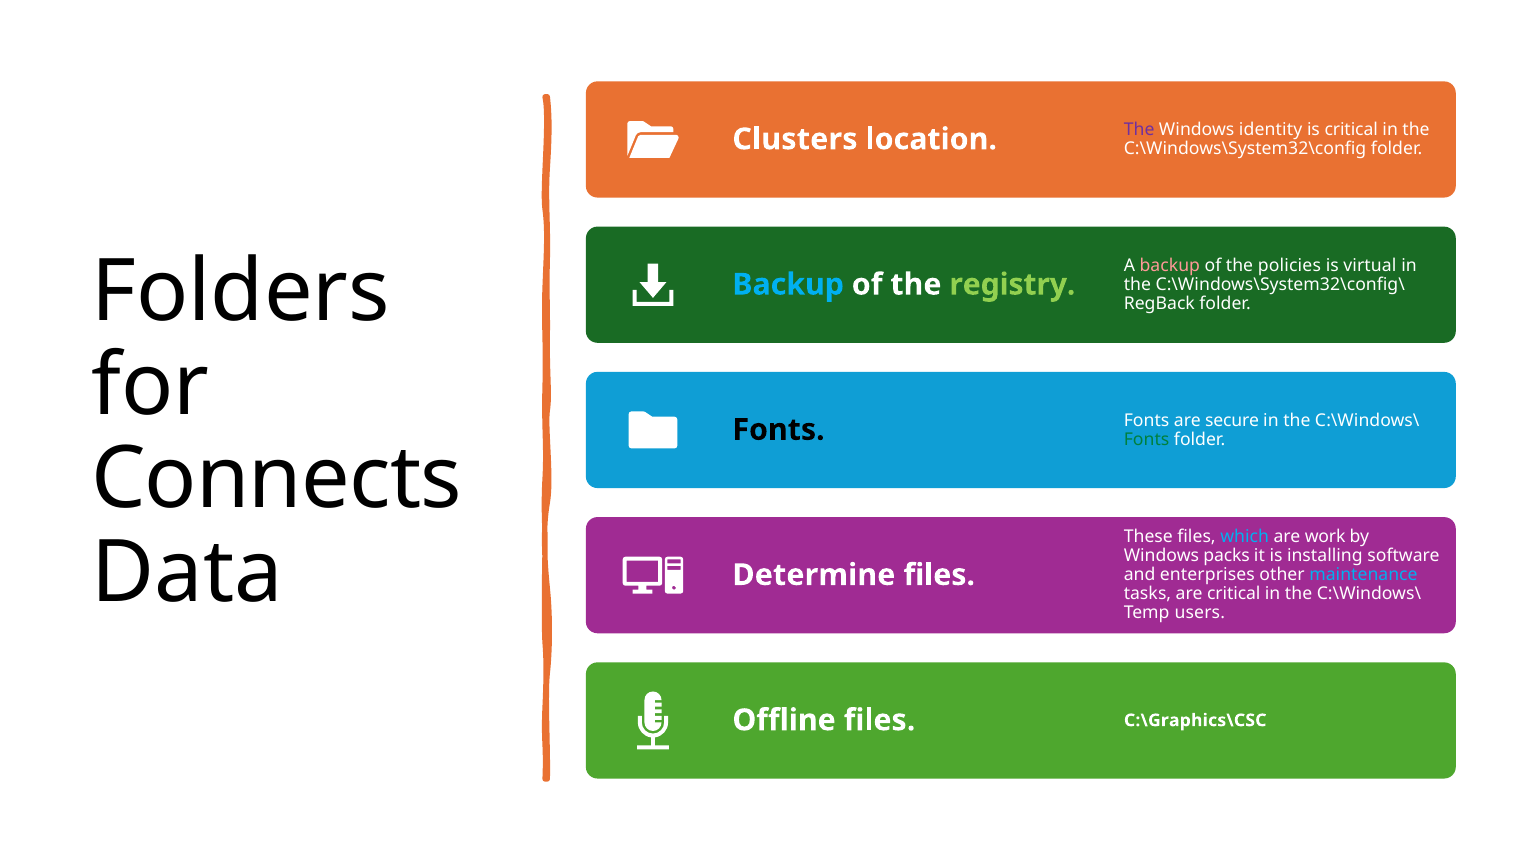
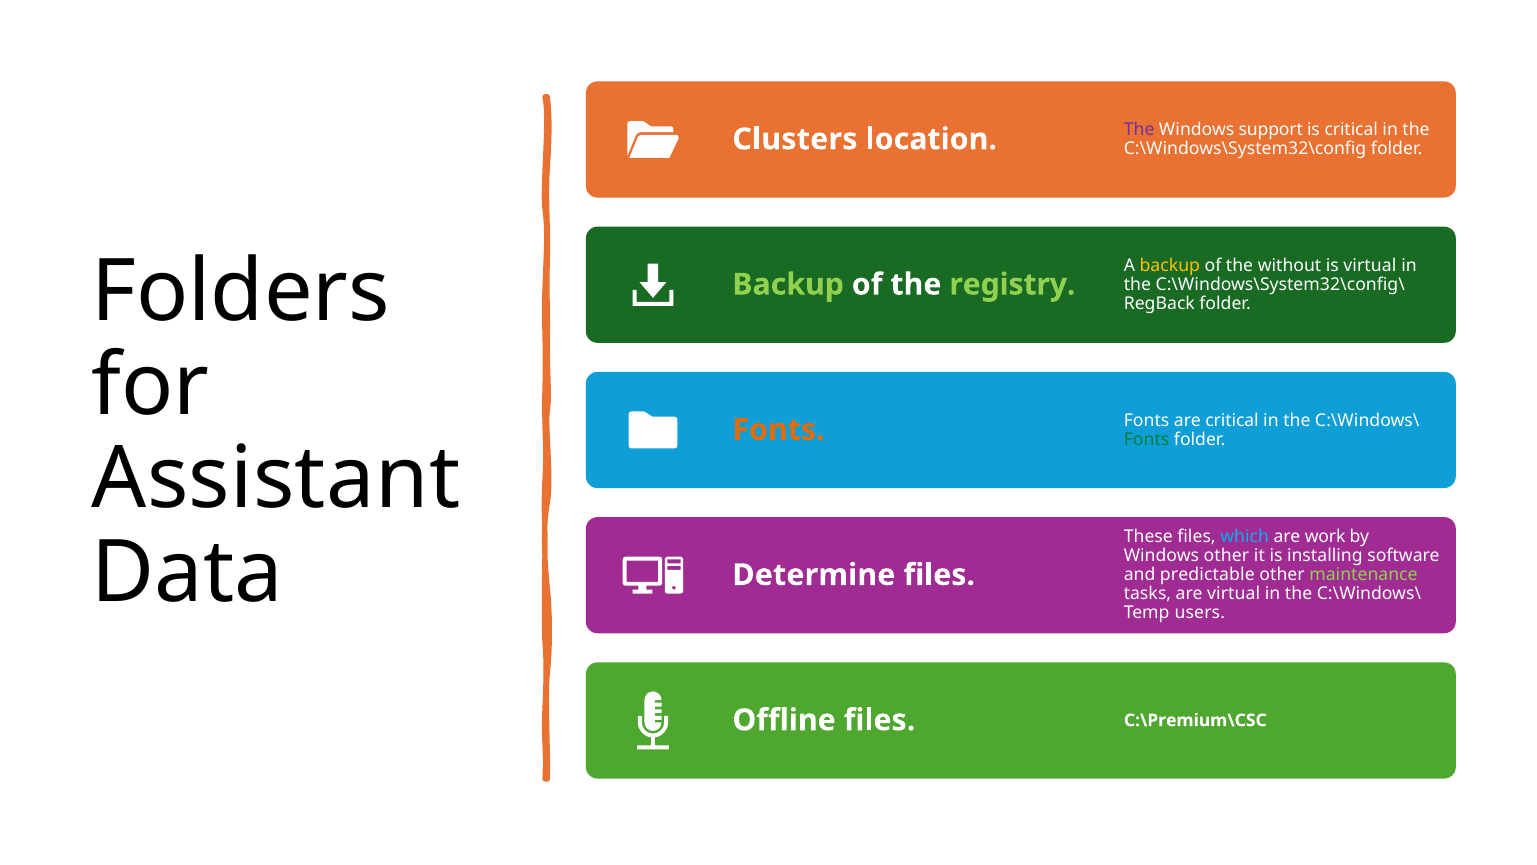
identity: identity -> support
backup at (1170, 265) colour: pink -> yellow
policies: policies -> without
Backup at (788, 284) colour: light blue -> light green
are secure: secure -> critical
Fonts at (778, 430) colour: black -> orange
Connects: Connects -> Assistant
Windows packs: packs -> other
enterprises: enterprises -> predictable
maintenance colour: light blue -> light green
are critical: critical -> virtual
C:\Graphics\CSC: C:\Graphics\CSC -> C:\Premium\CSC
